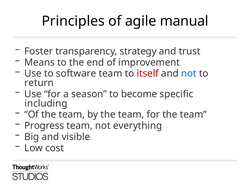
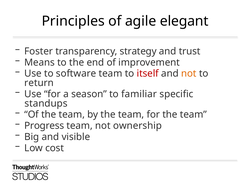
manual: manual -> elegant
not at (189, 73) colour: blue -> orange
become: become -> familiar
including: including -> standups
everything: everything -> ownership
